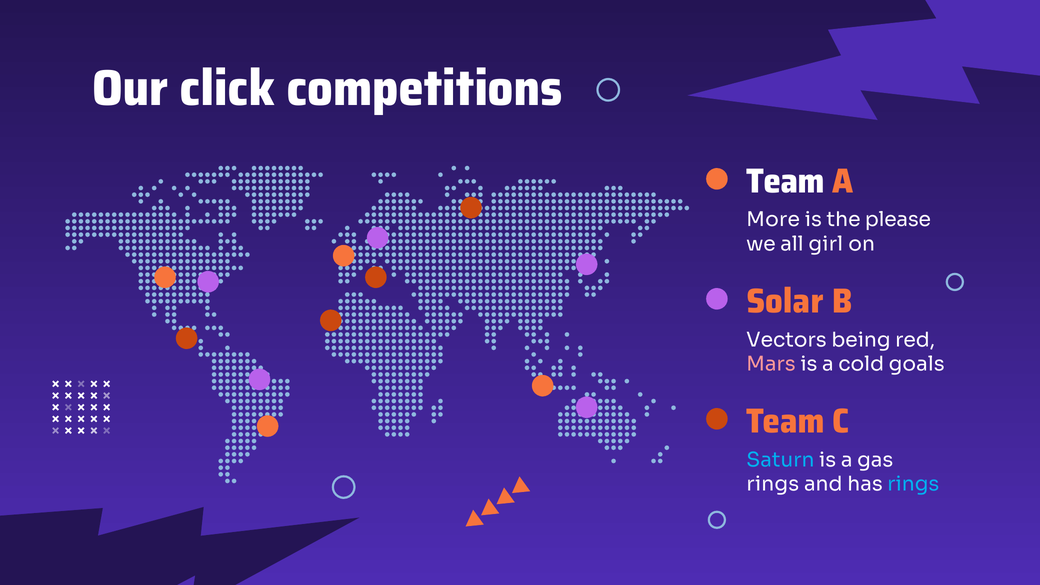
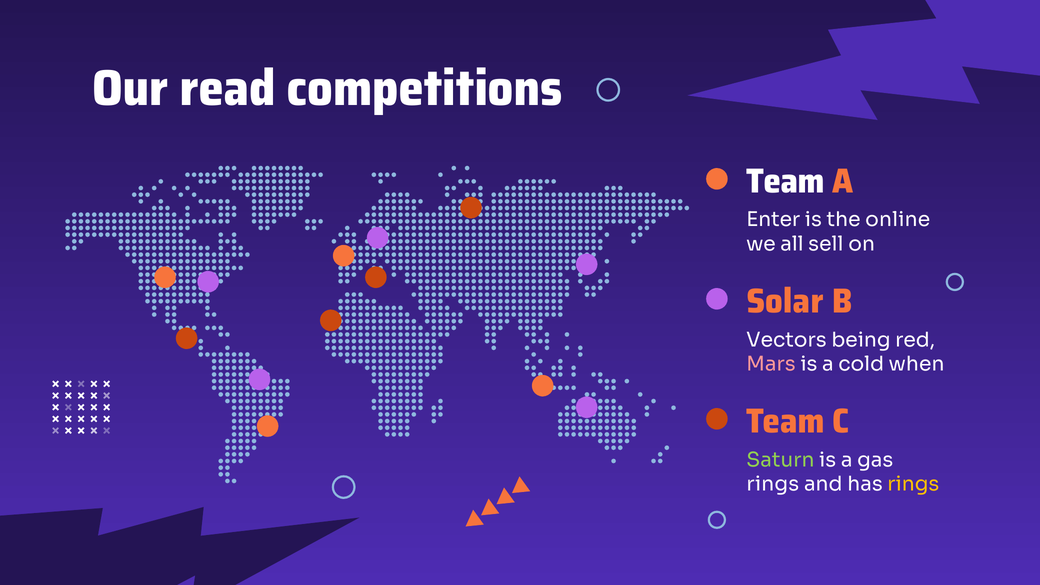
click: click -> read
More: More -> Enter
please: please -> online
girl: girl -> sell
goals: goals -> when
Saturn colour: light blue -> light green
rings at (913, 484) colour: light blue -> yellow
